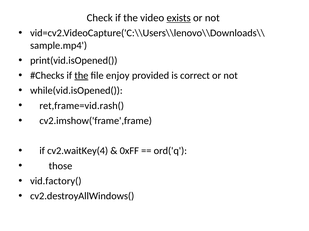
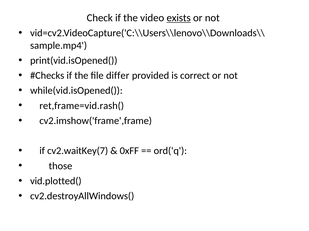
the at (81, 76) underline: present -> none
enjoy: enjoy -> differ
cv2.waitKey(4: cv2.waitKey(4 -> cv2.waitKey(7
vid.factory(: vid.factory( -> vid.plotted(
